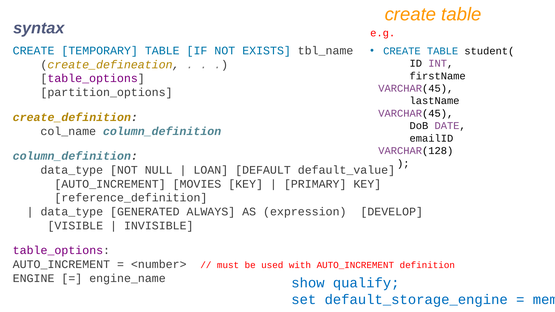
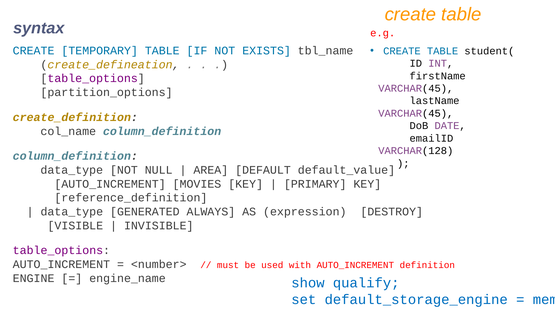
LOAN: LOAN -> AREA
DEVELOP: DEVELOP -> DESTROY
